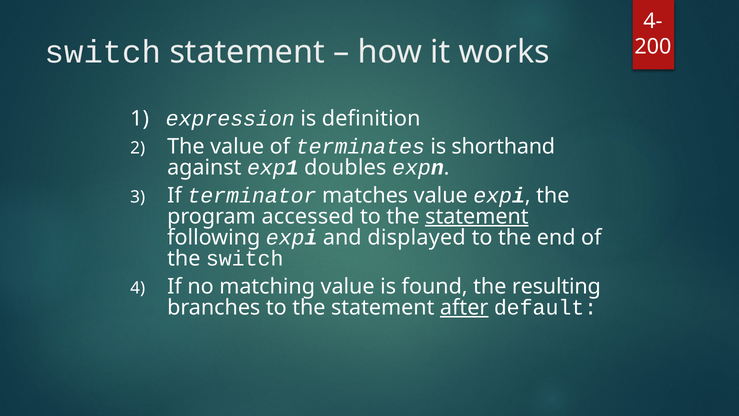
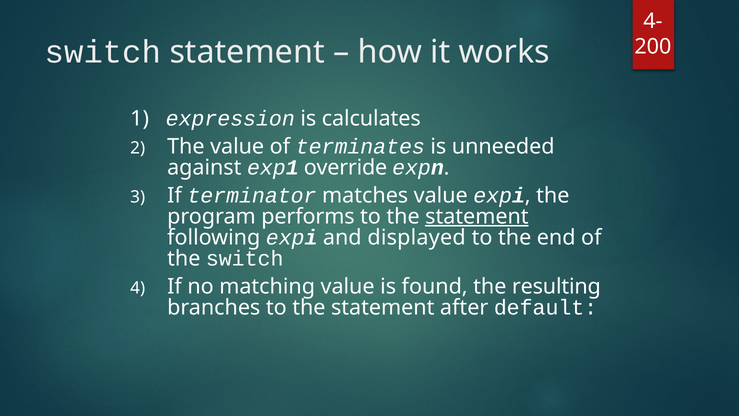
definition: definition -> calculates
shorthand: shorthand -> unneeded
doubles: doubles -> override
accessed: accessed -> performs
after underline: present -> none
